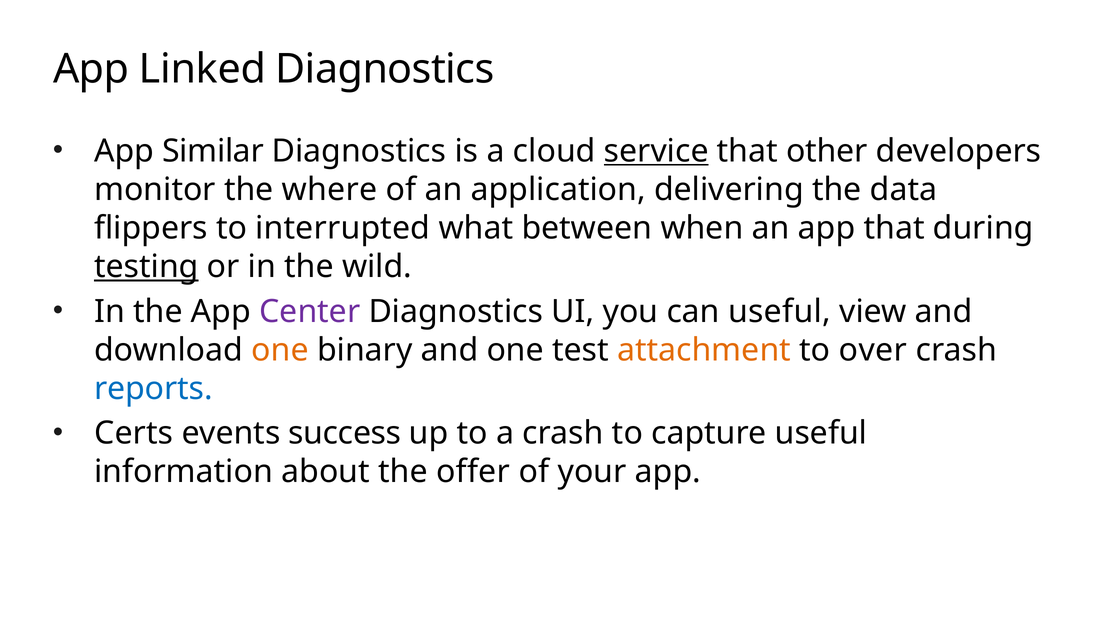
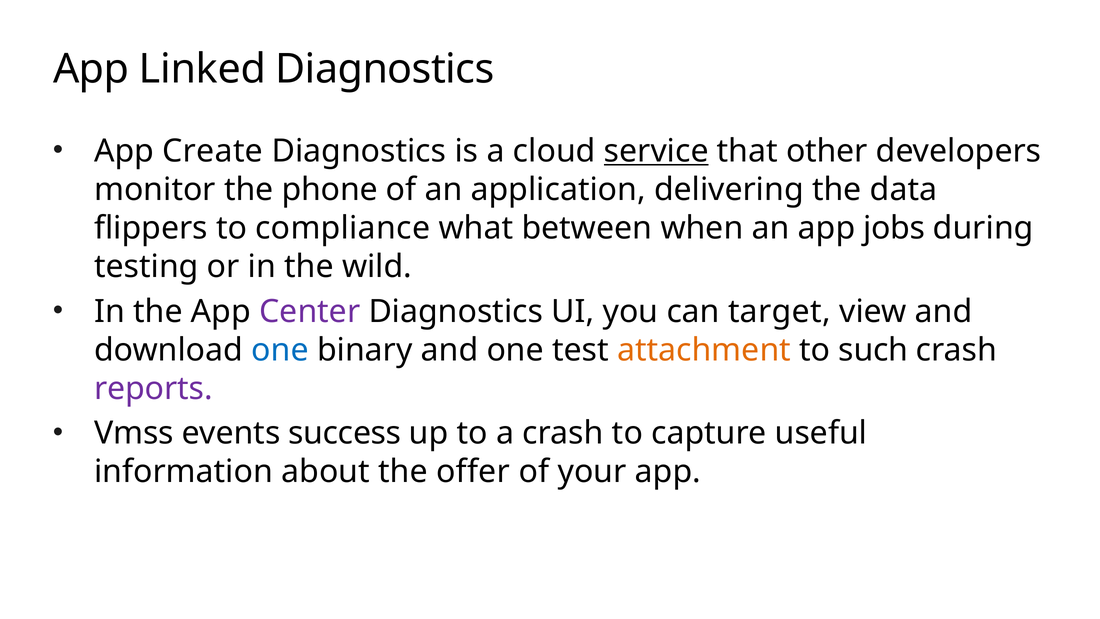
Similar: Similar -> Create
where: where -> phone
interrupted: interrupted -> compliance
app that: that -> jobs
testing underline: present -> none
can useful: useful -> target
one at (280, 350) colour: orange -> blue
over: over -> such
reports colour: blue -> purple
Certs: Certs -> Vmss
